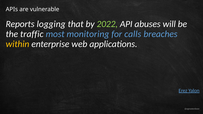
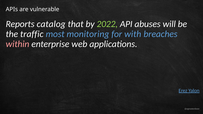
logging: logging -> catalog
calls: calls -> with
within colour: yellow -> pink
